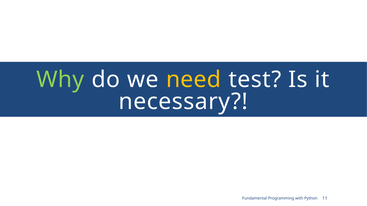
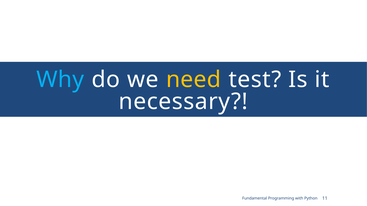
Why colour: light green -> light blue
